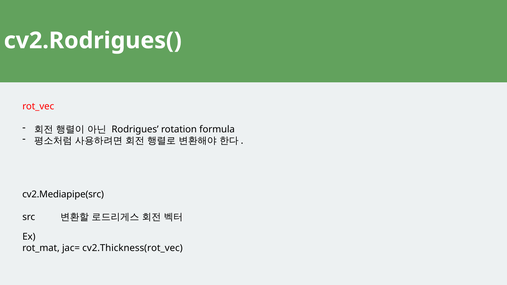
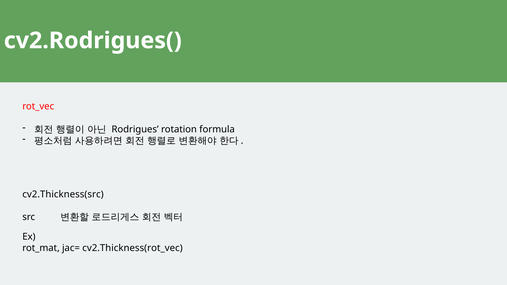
cv2.Mediapipe(src: cv2.Mediapipe(src -> cv2.Thickness(src
